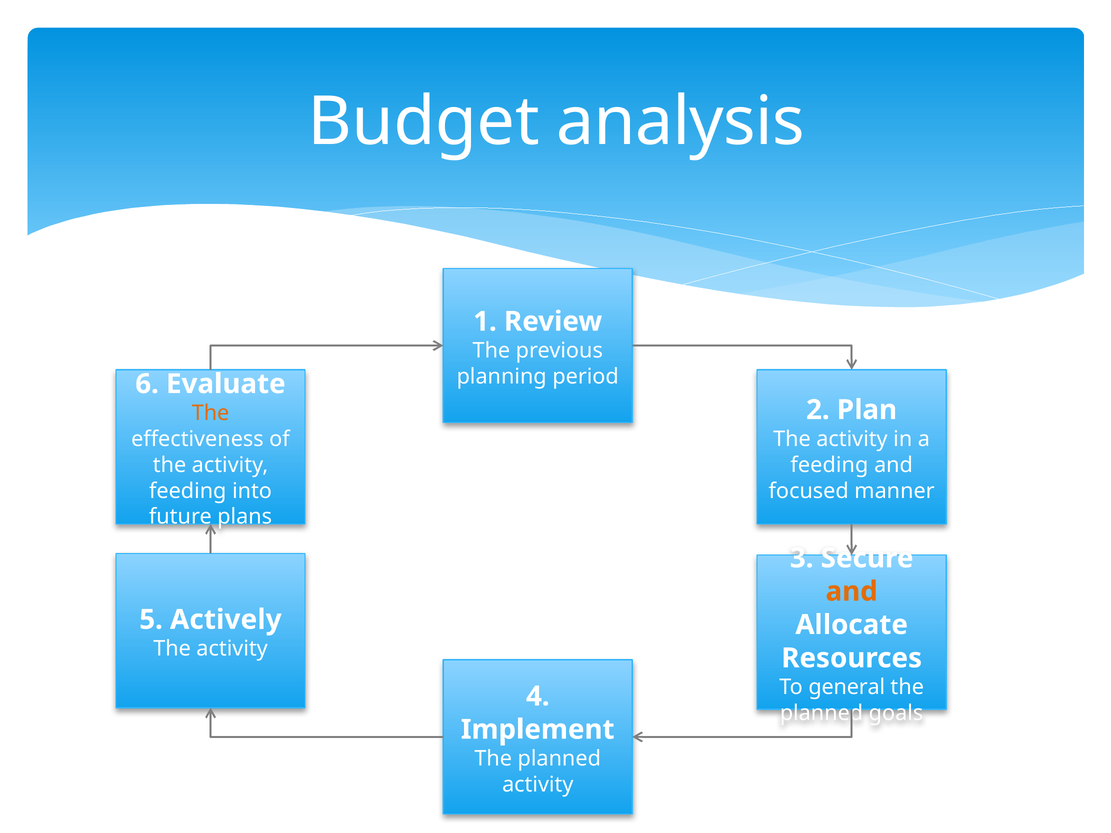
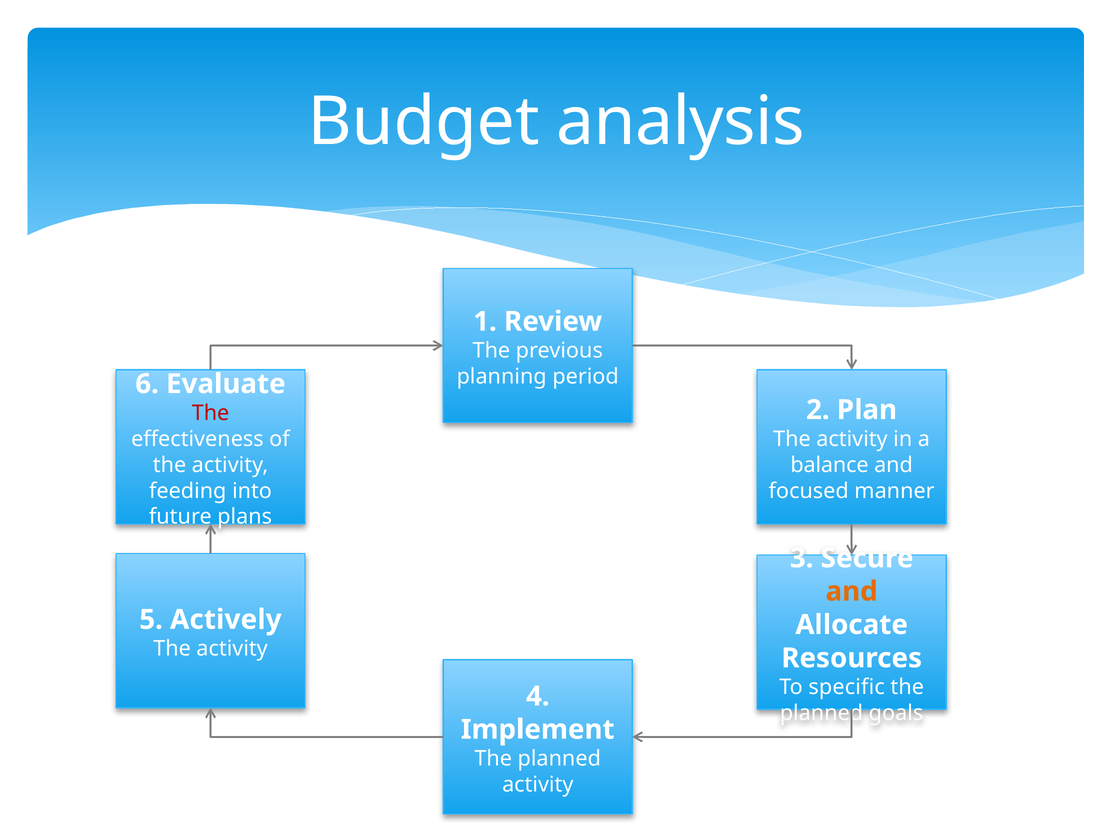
The at (211, 413) colour: orange -> red
feeding at (829, 465): feeding -> balance
general: general -> specific
